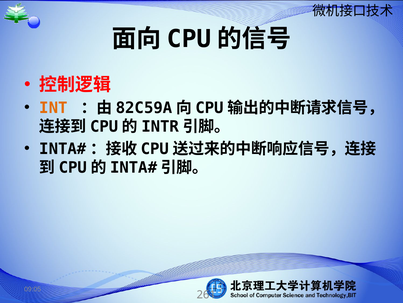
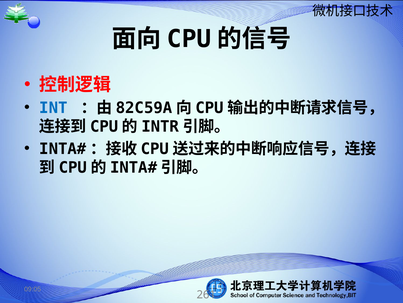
INT colour: orange -> blue
